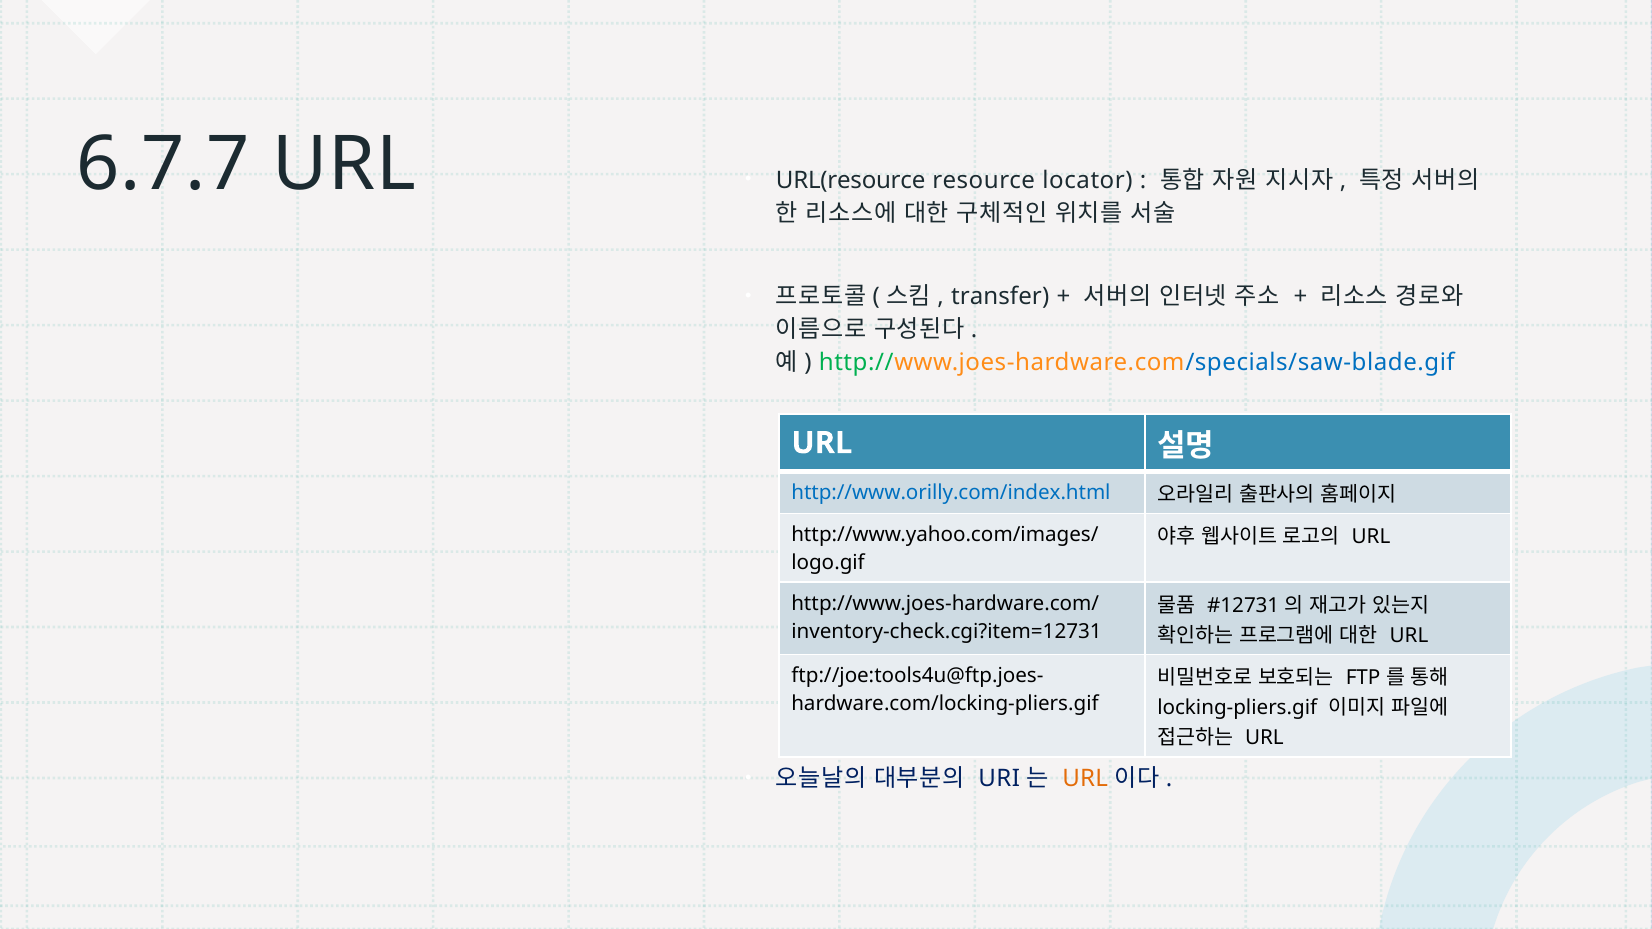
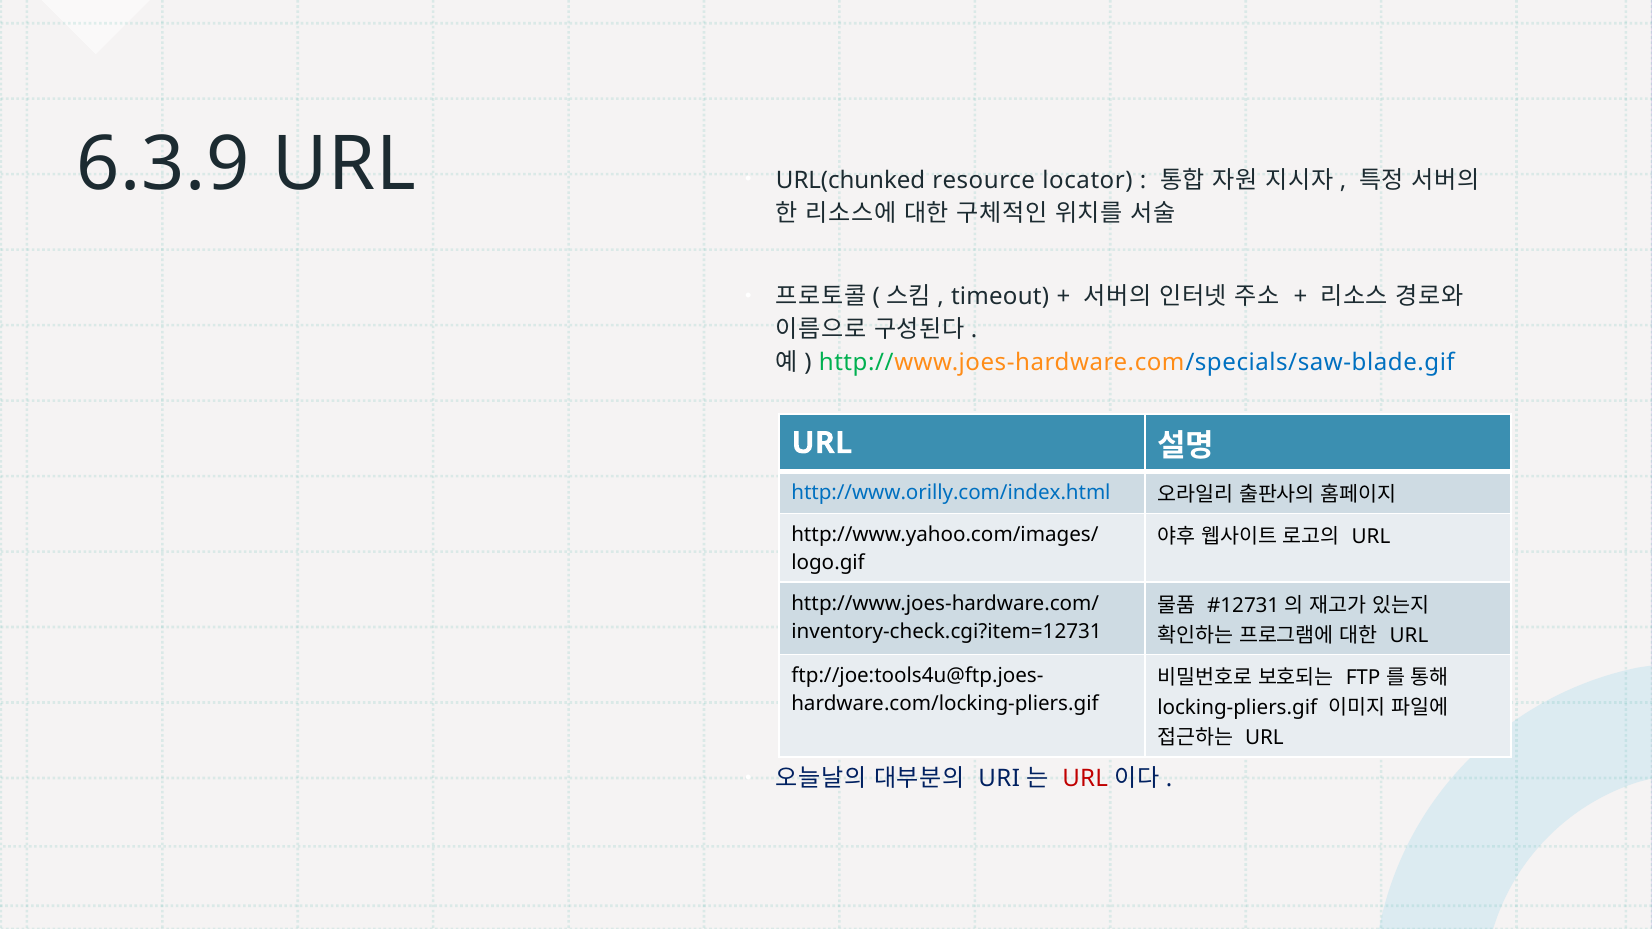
6.7.7: 6.7.7 -> 6.3.9
URL(resource: URL(resource -> URL(chunked
transfer: transfer -> timeout
URL at (1085, 779) colour: orange -> red
